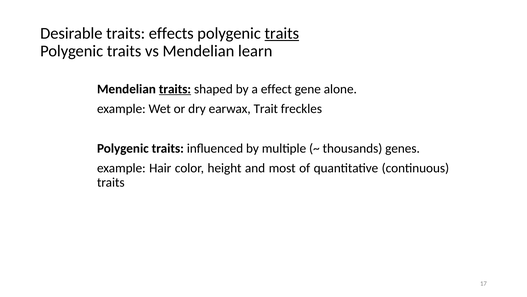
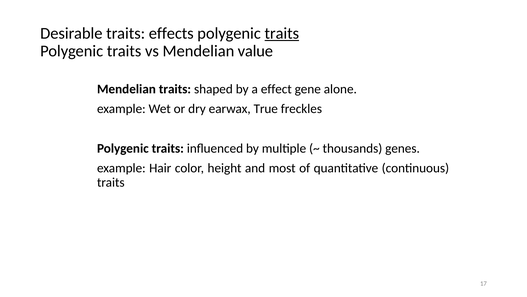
learn: learn -> value
traits at (175, 89) underline: present -> none
Trait: Trait -> True
